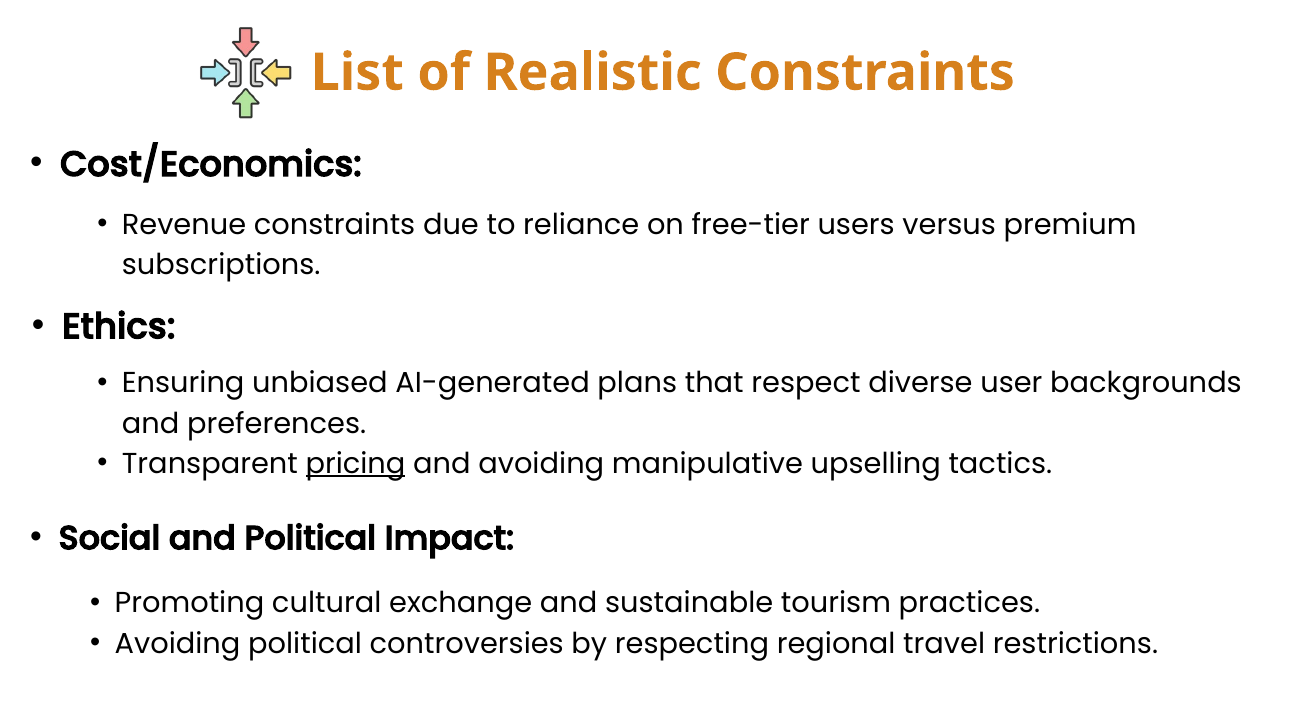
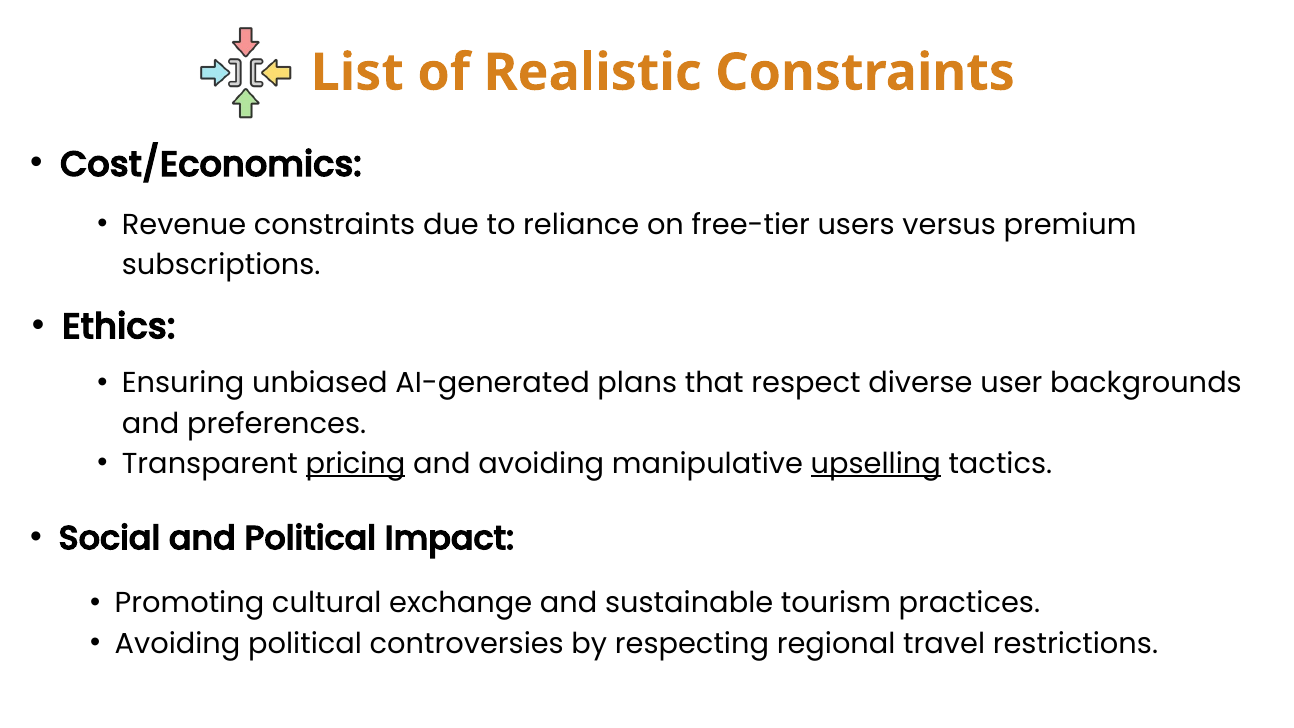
upselling underline: none -> present
